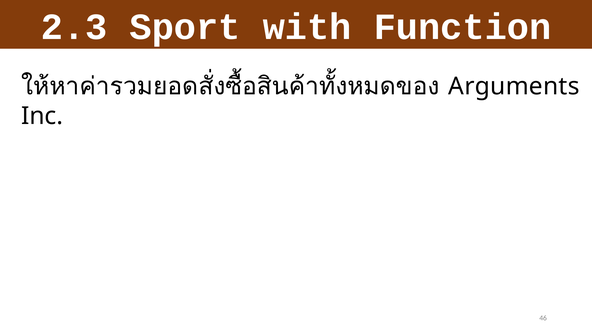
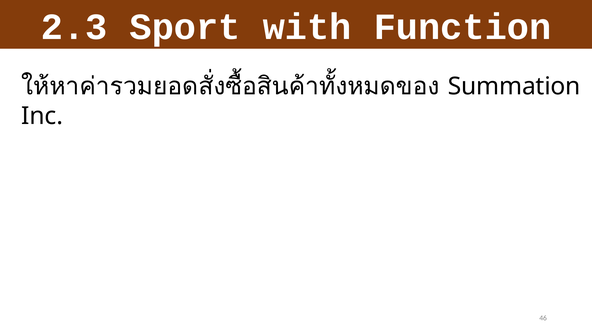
Arguments: Arguments -> Summation
